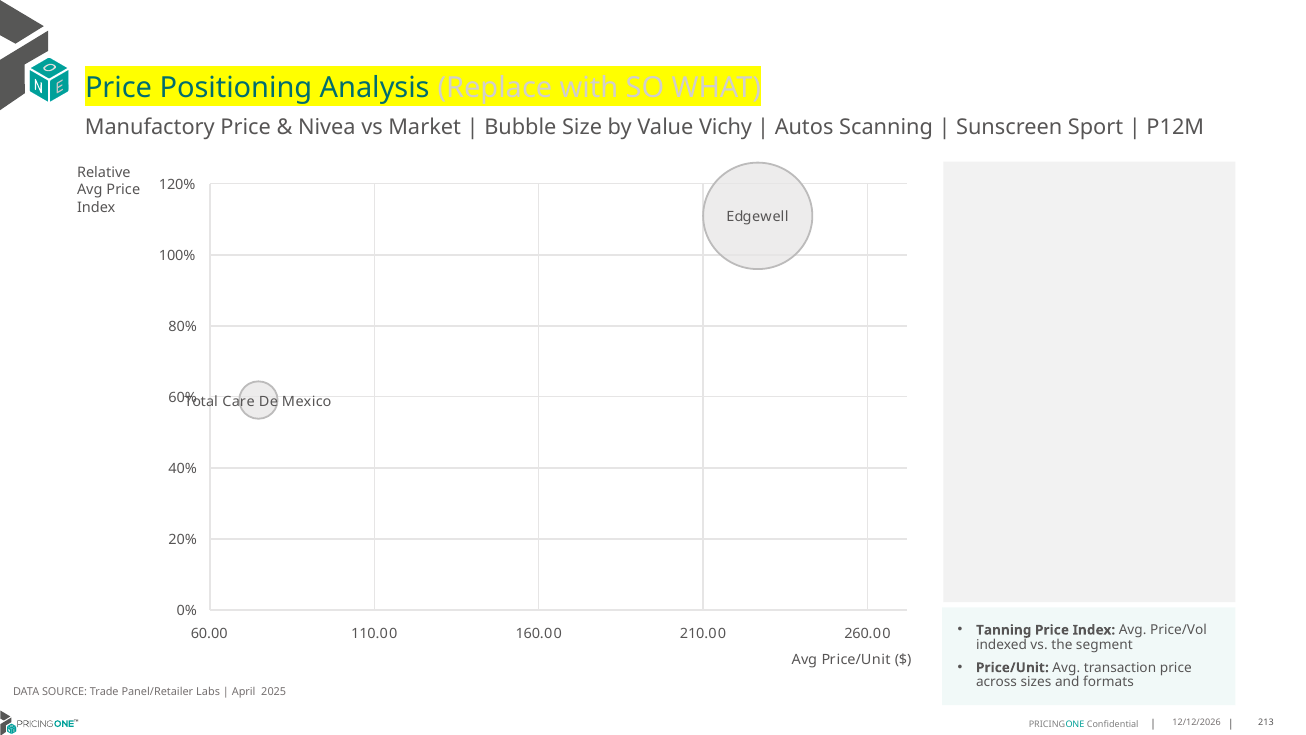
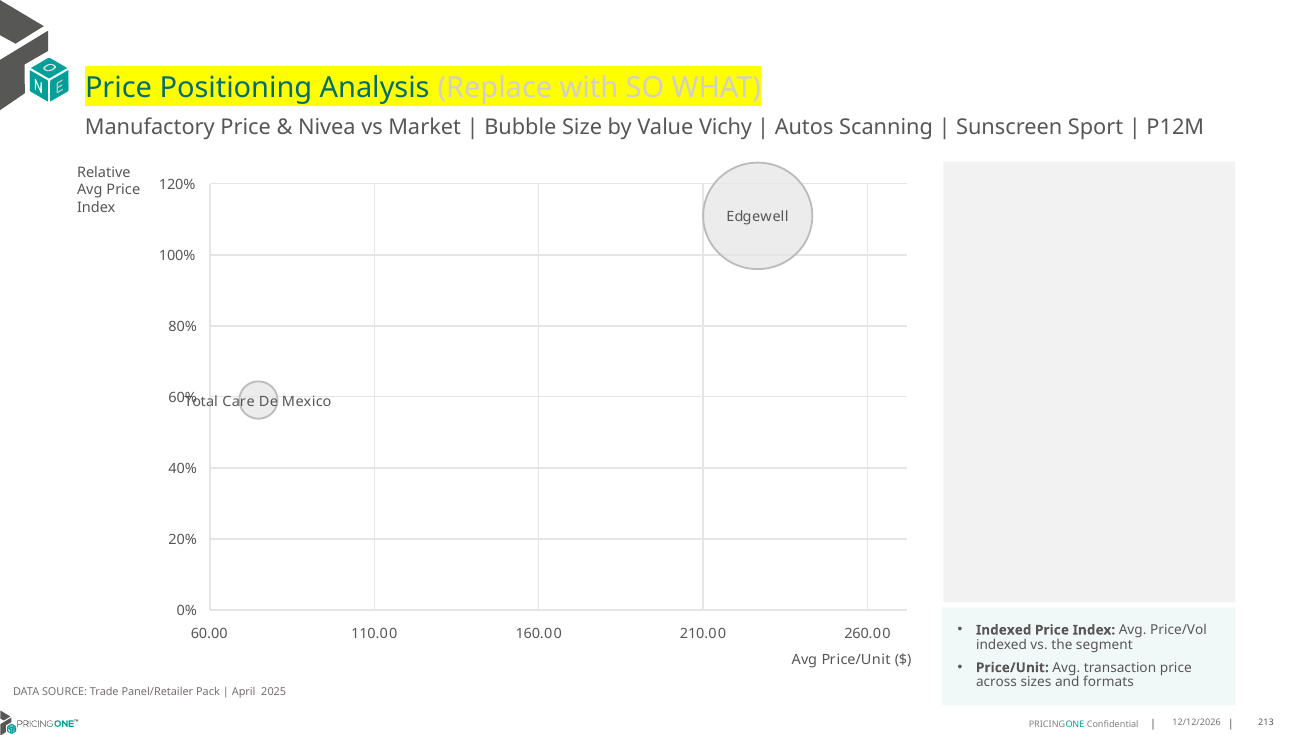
Tanning at (1004, 630): Tanning -> Indexed
Labs: Labs -> Pack
